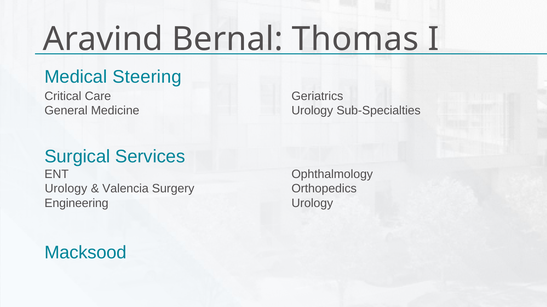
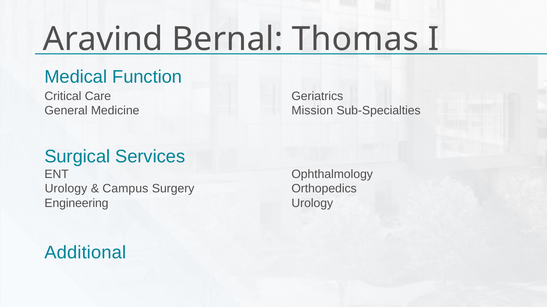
Steering: Steering -> Function
Urology at (312, 111): Urology -> Mission
Valencia: Valencia -> Campus
Macksood: Macksood -> Additional
